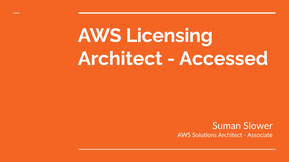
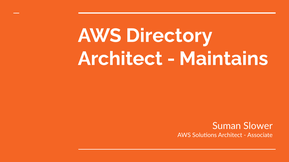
Licensing: Licensing -> Directory
Accessed: Accessed -> Maintains
